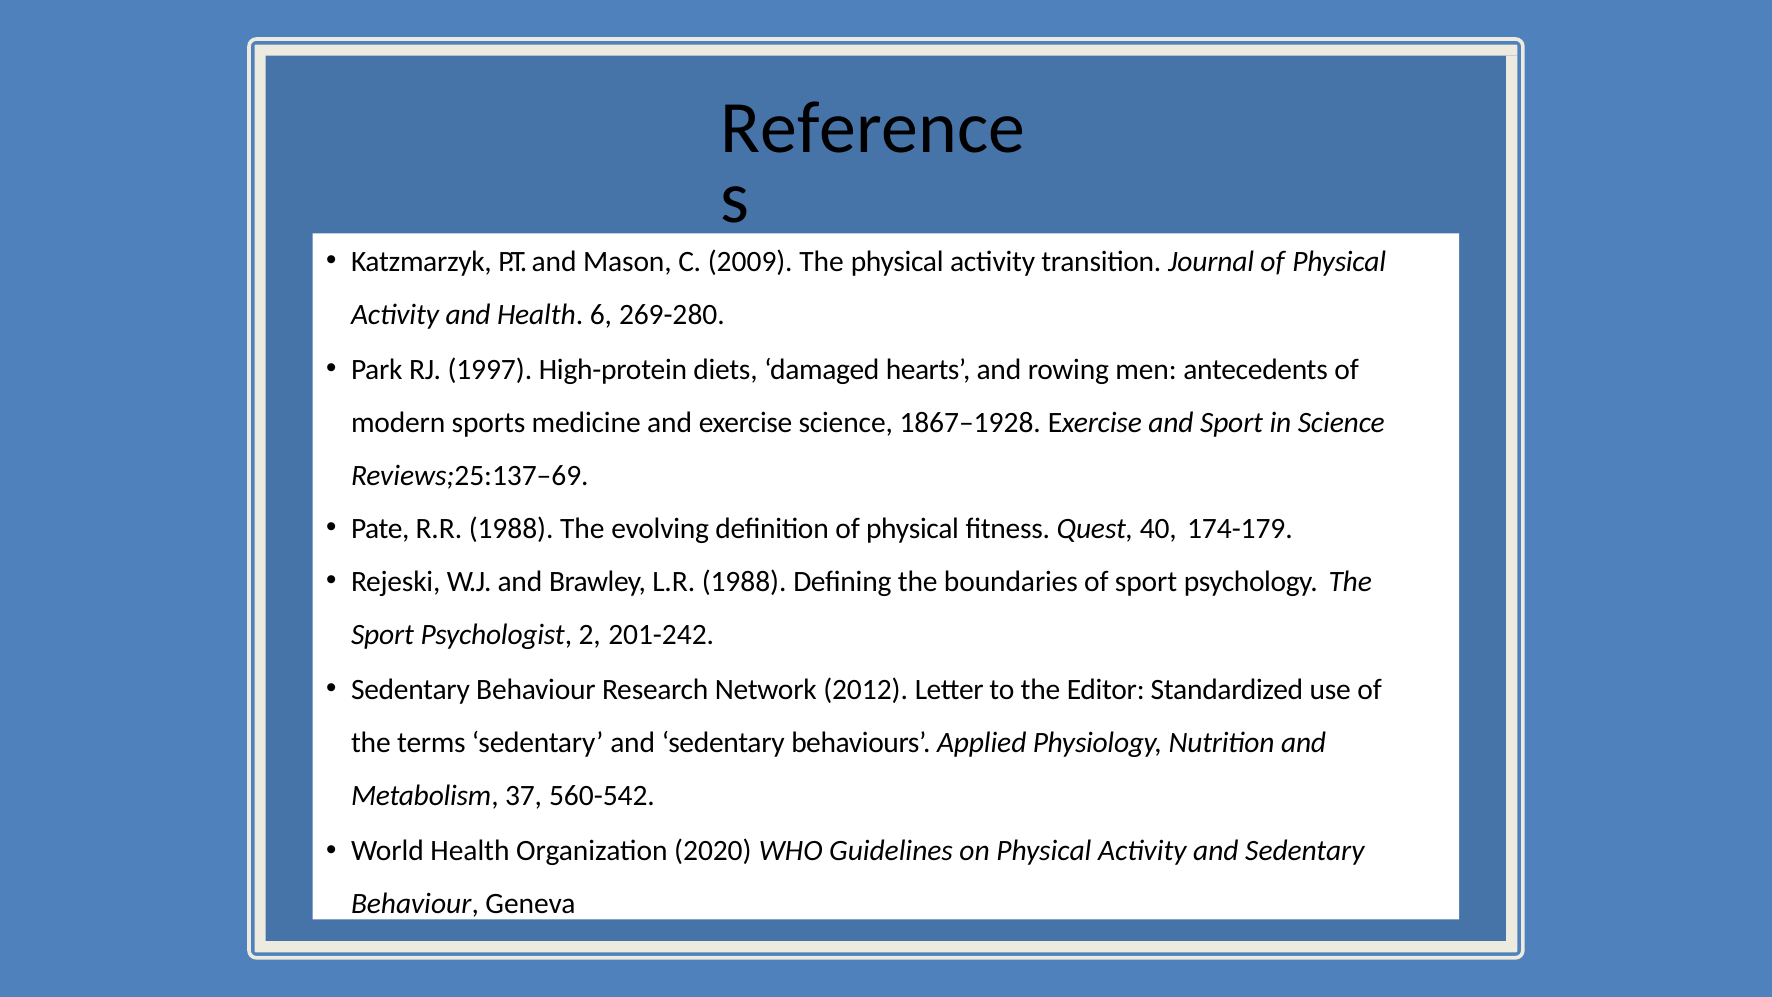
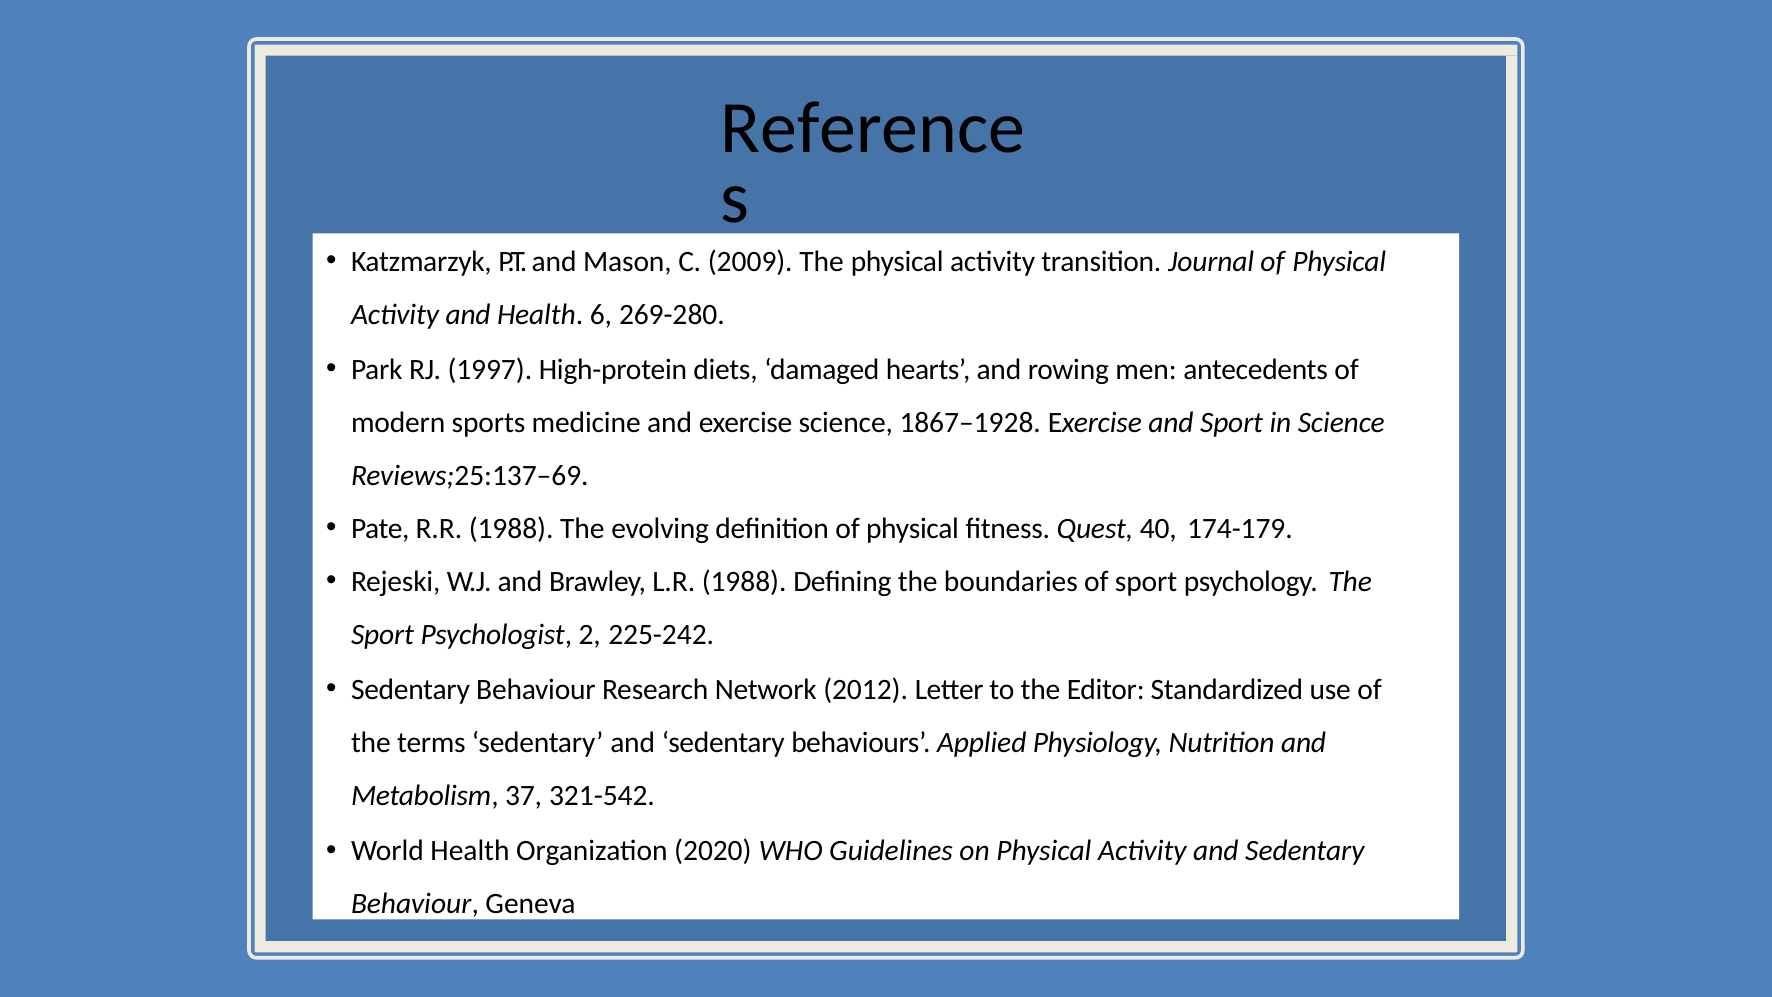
201-242: 201-242 -> 225-242
560-542: 560-542 -> 321-542
